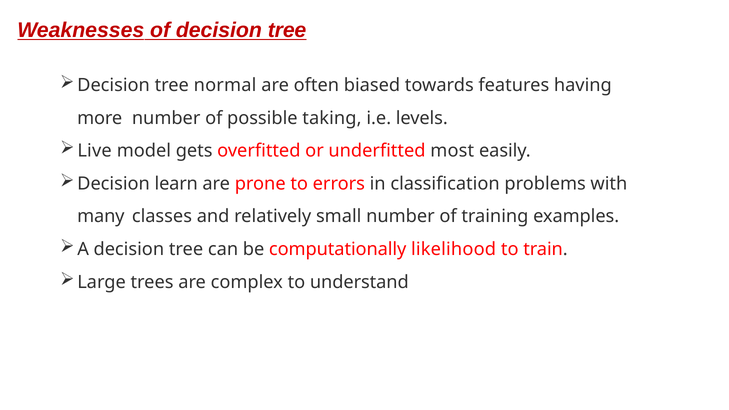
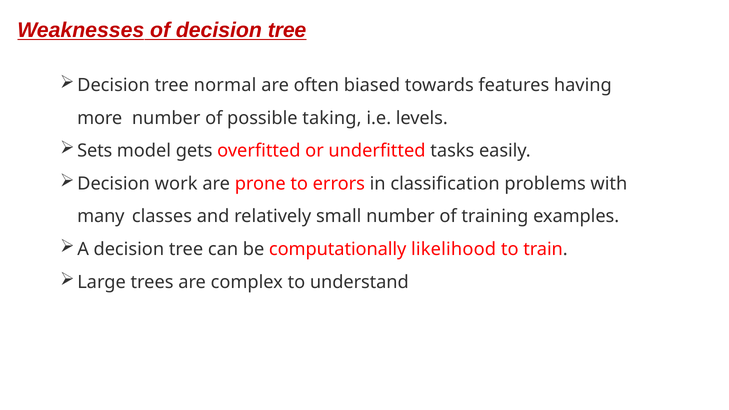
Live: Live -> Sets
most: most -> tasks
learn: learn -> work
